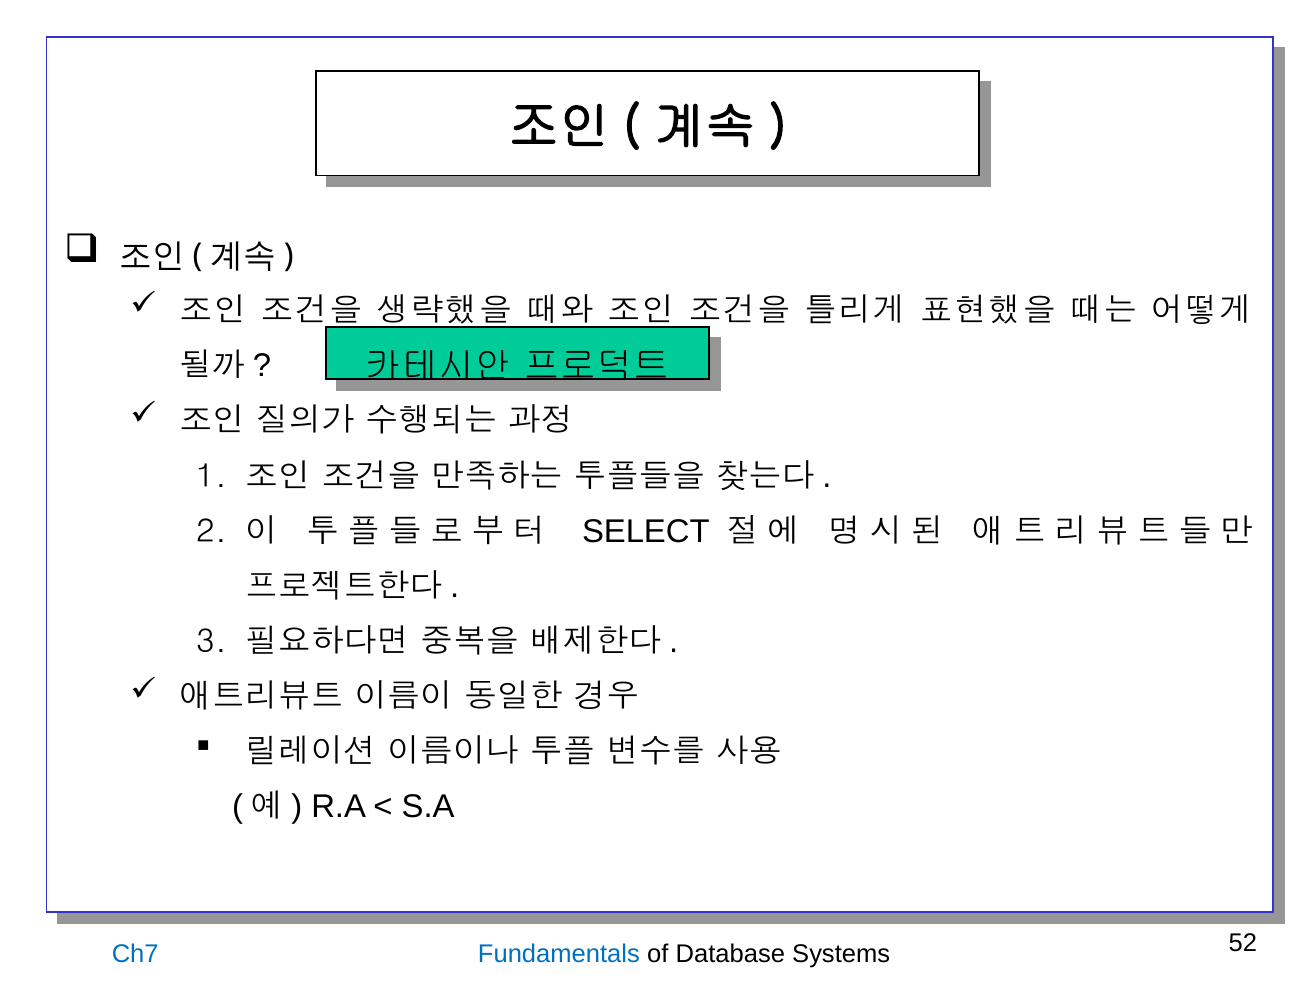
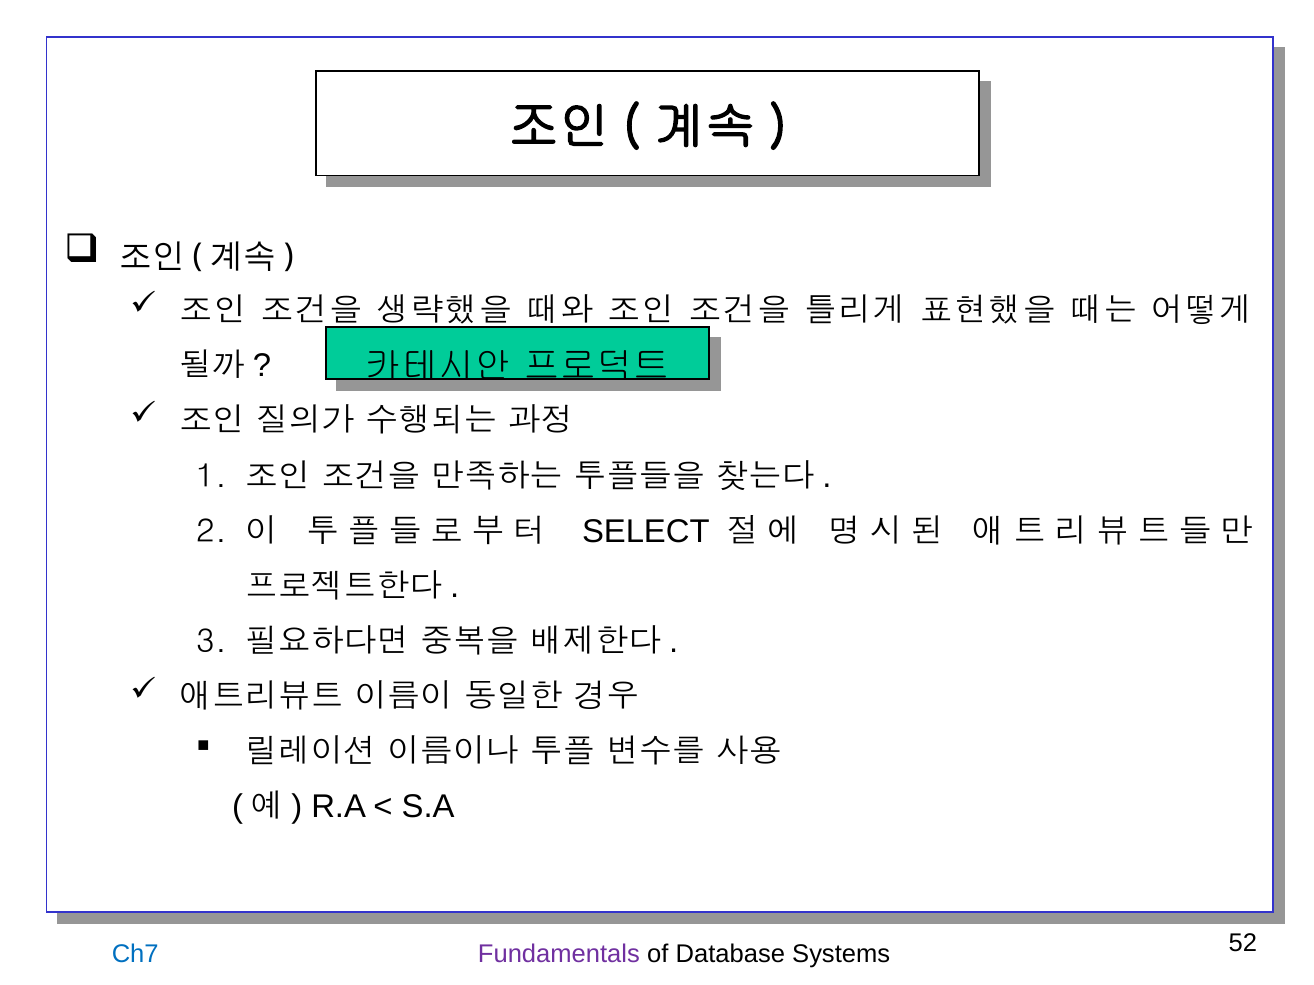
Fundamentals colour: blue -> purple
